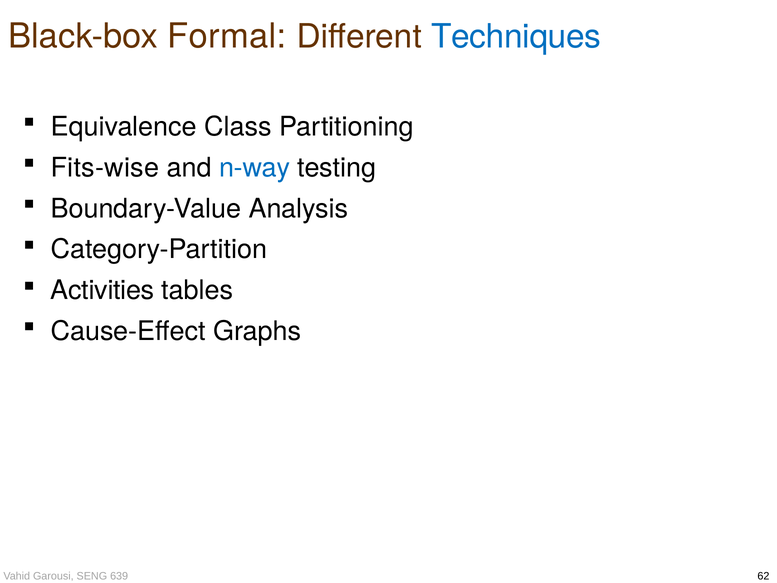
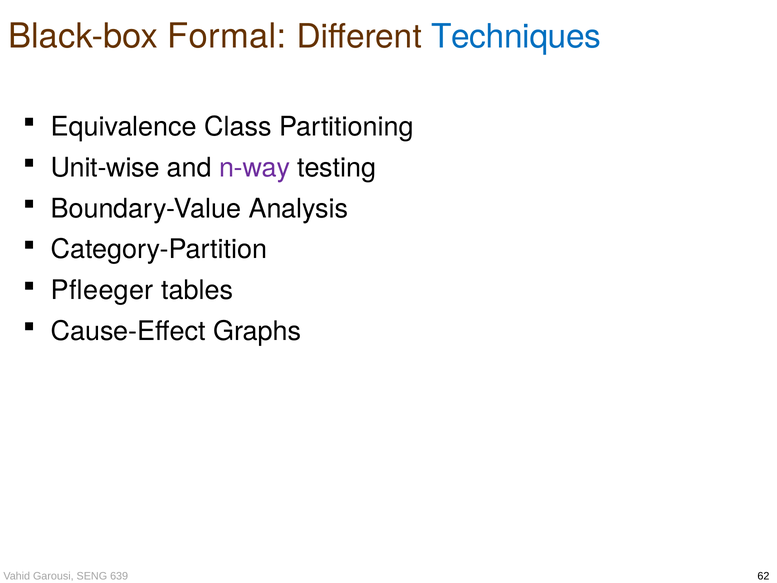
Fits-wise: Fits-wise -> Unit-wise
n-way colour: blue -> purple
Activities: Activities -> Pfleeger
